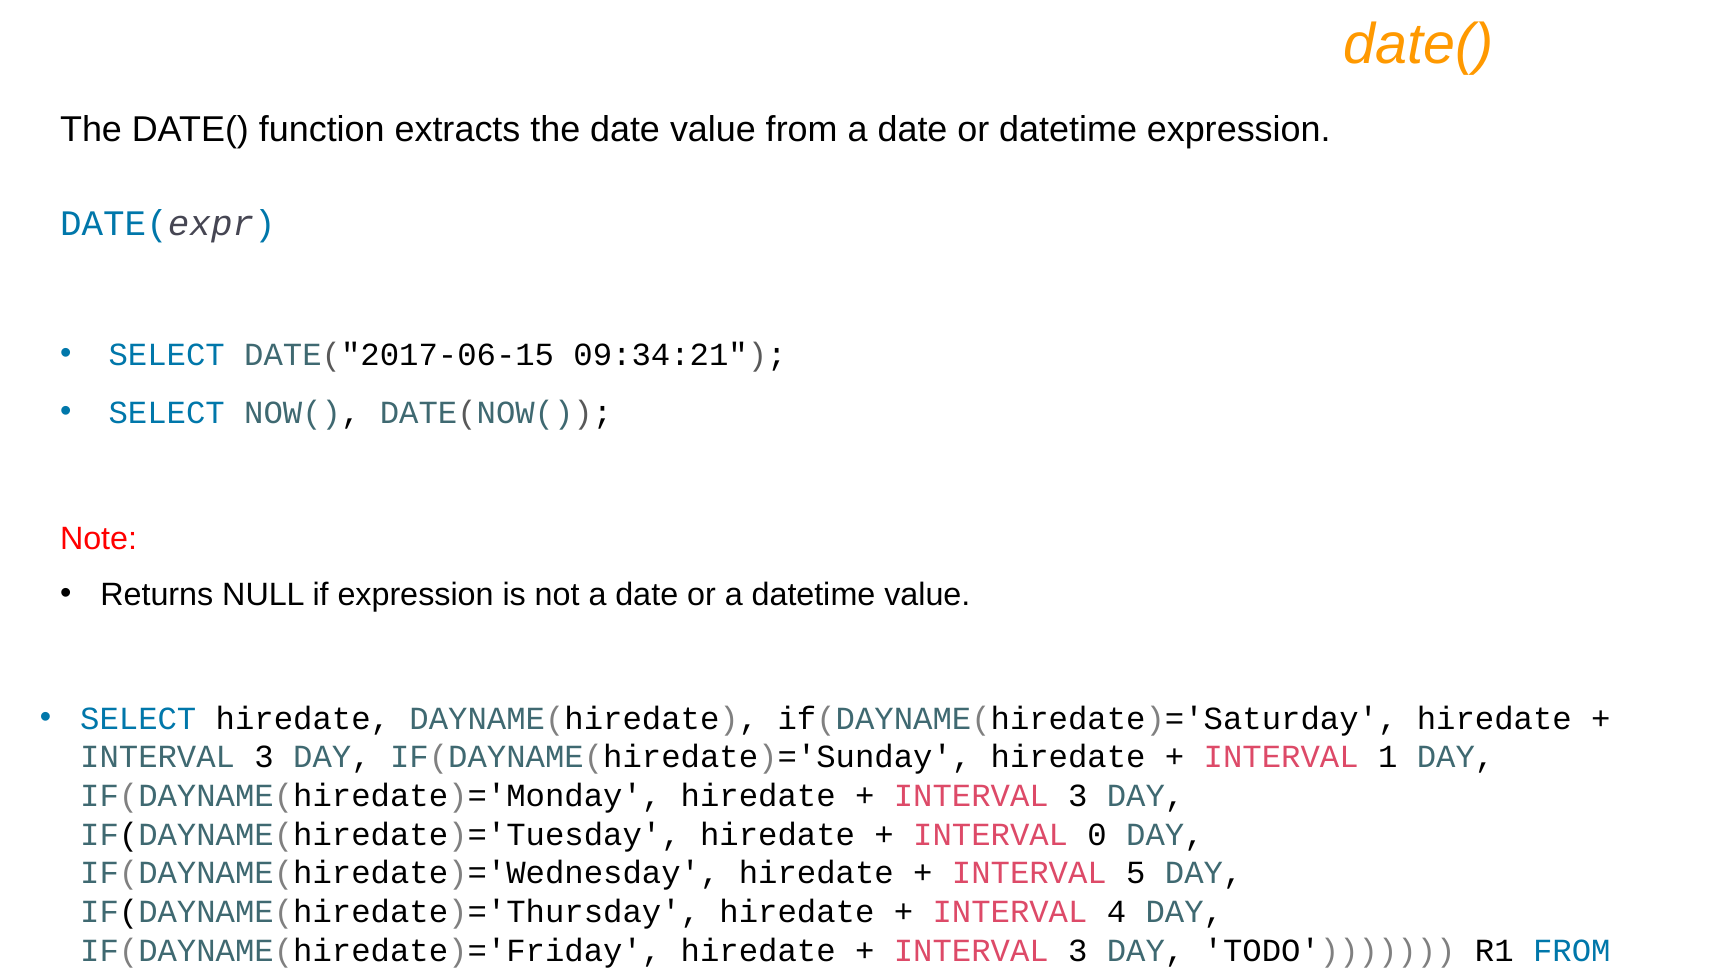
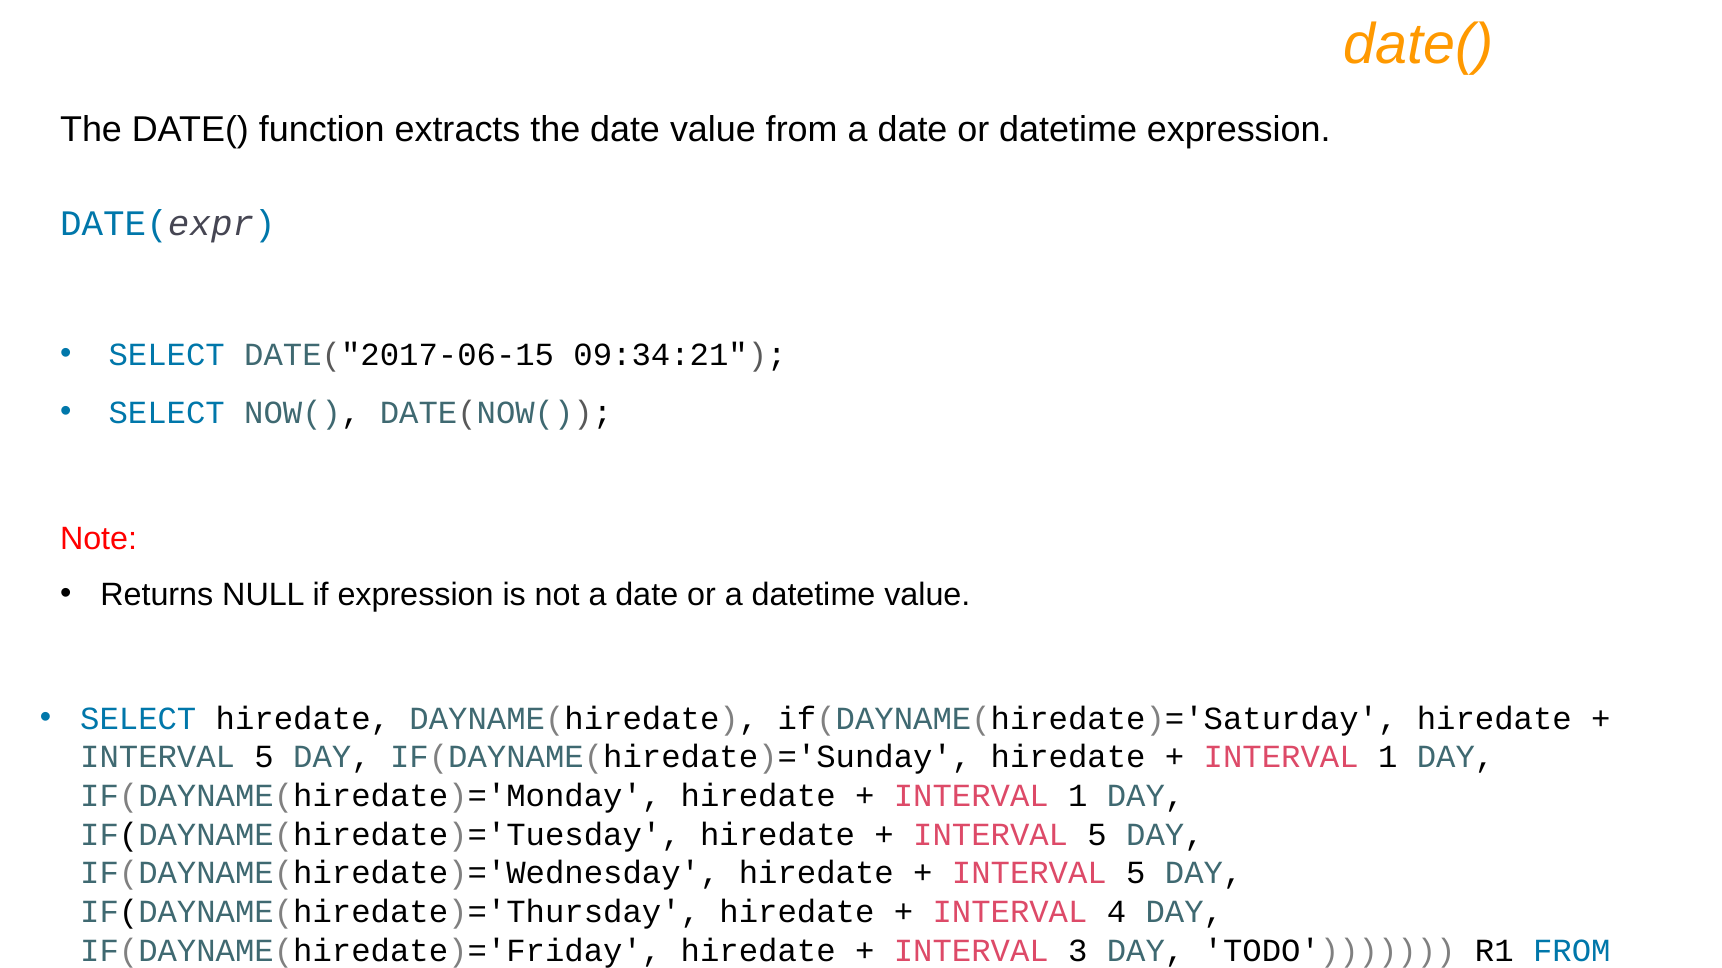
3 at (264, 758): 3 -> 5
3 at (1078, 796): 3 -> 1
0 at (1097, 835): 0 -> 5
